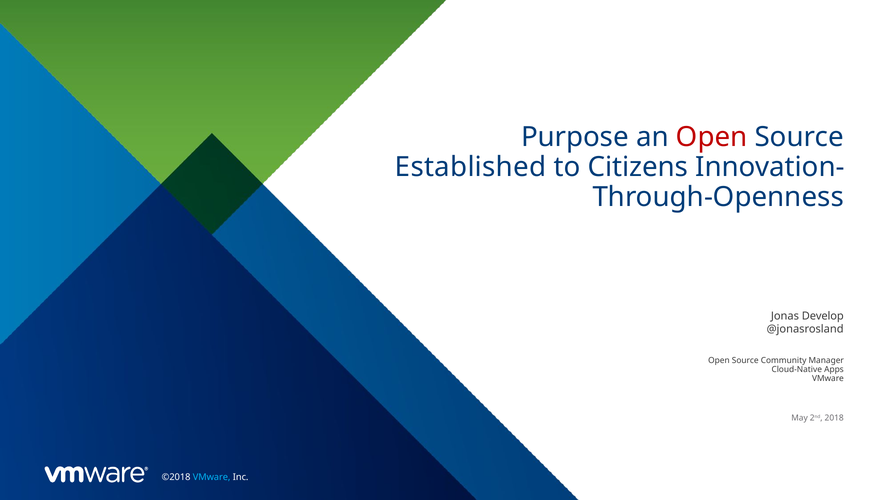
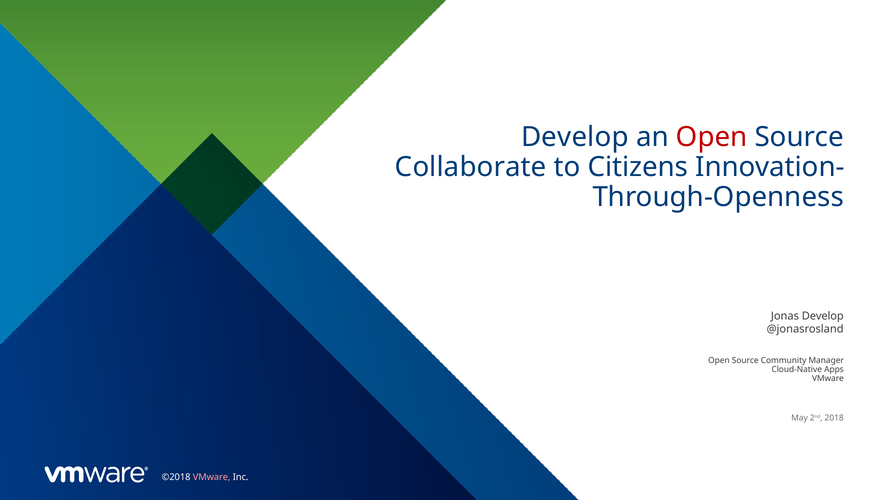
Purpose at (575, 137): Purpose -> Develop
Established: Established -> Collaborate
VMware at (212, 477) colour: light blue -> pink
